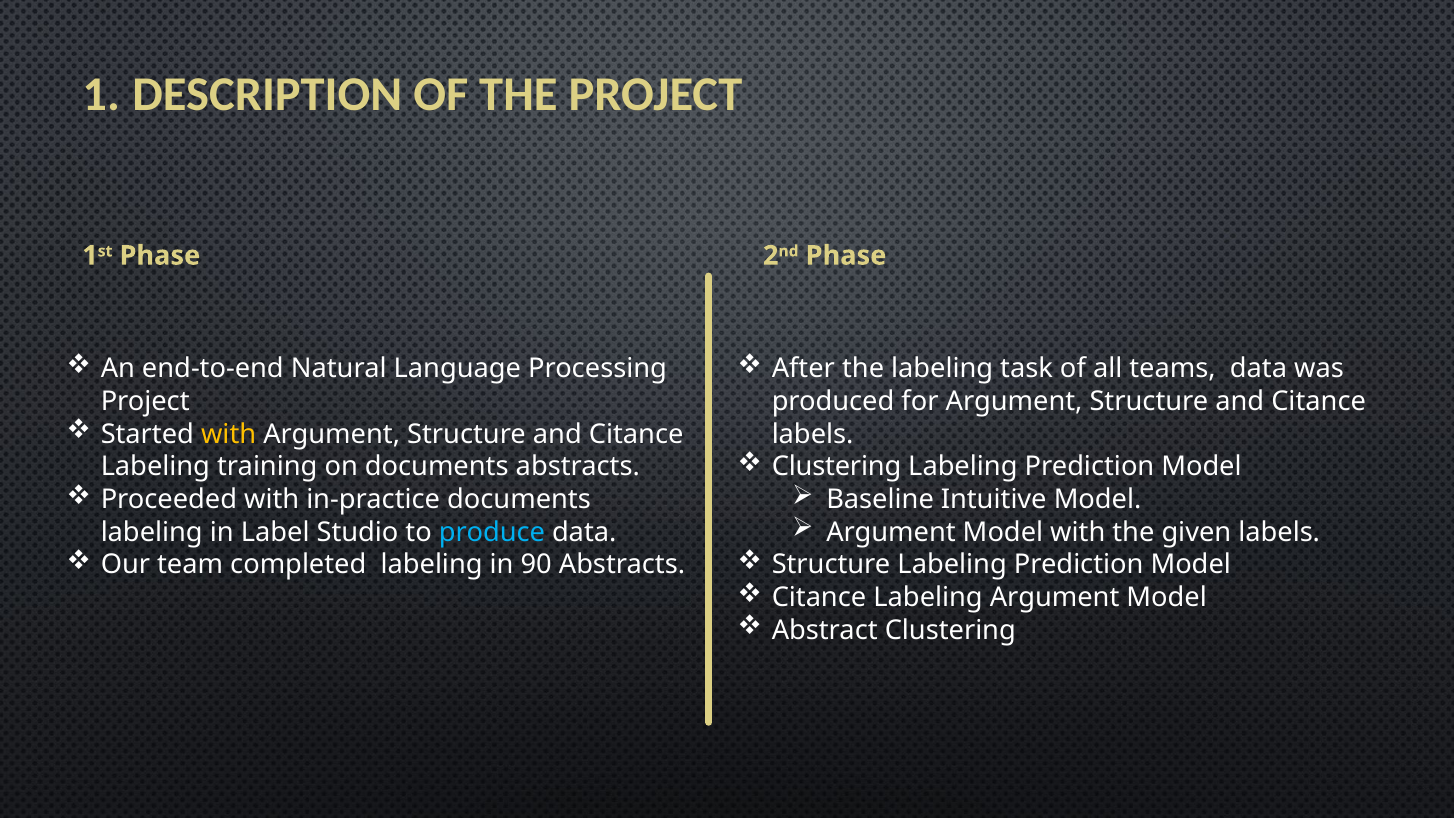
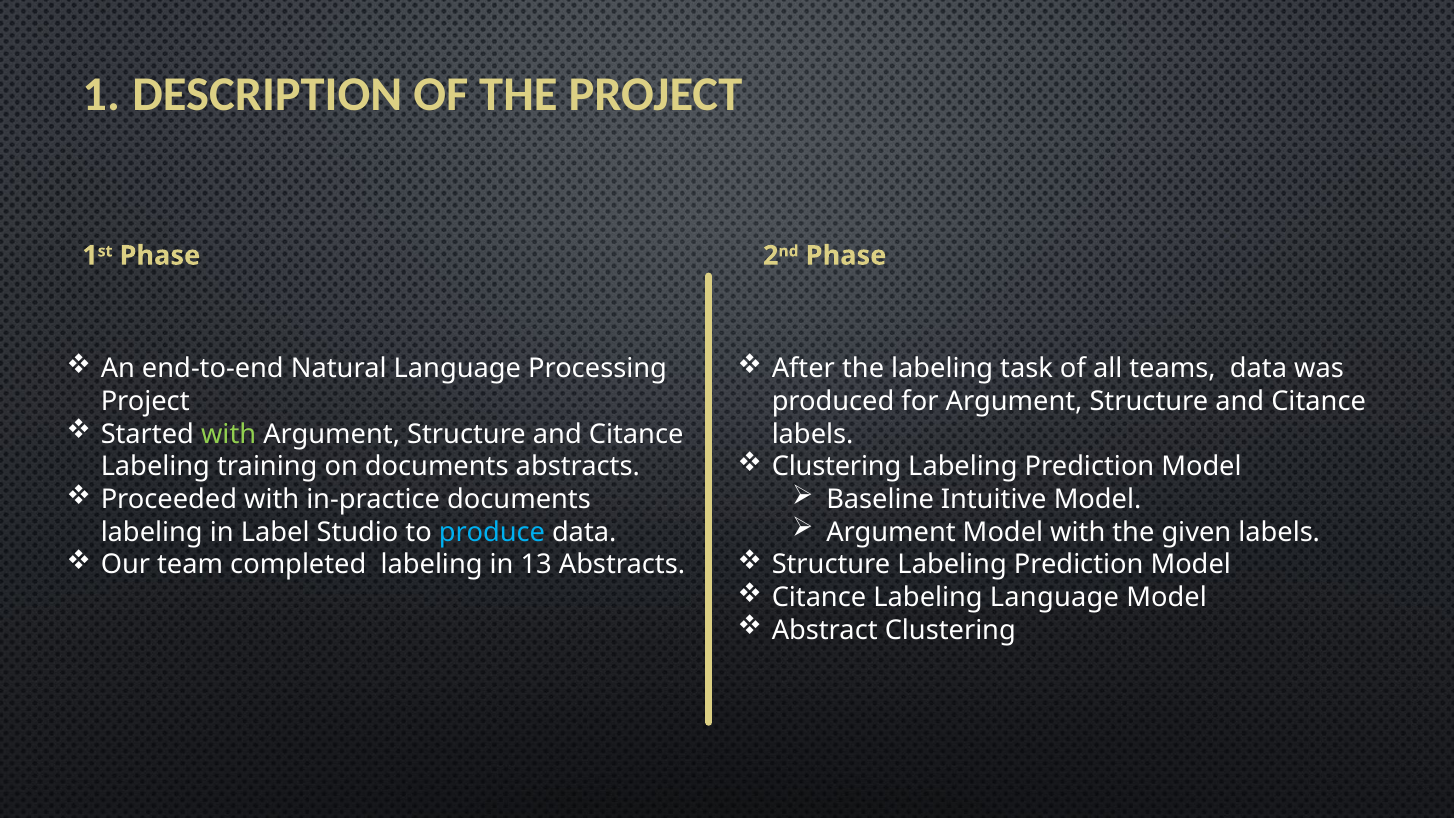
with at (229, 434) colour: yellow -> light green
90: 90 -> 13
Labeling Argument: Argument -> Language
